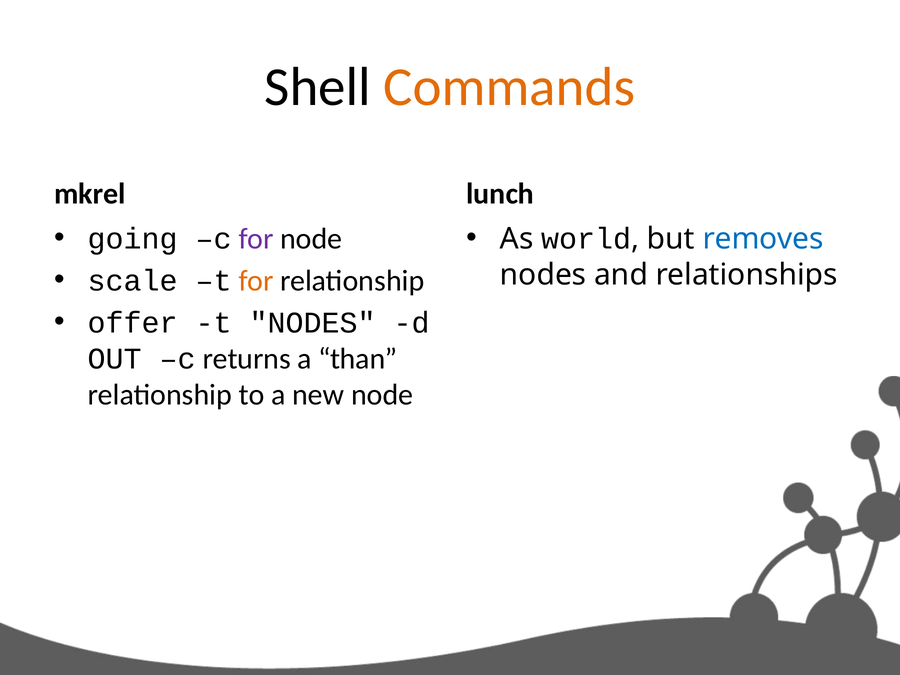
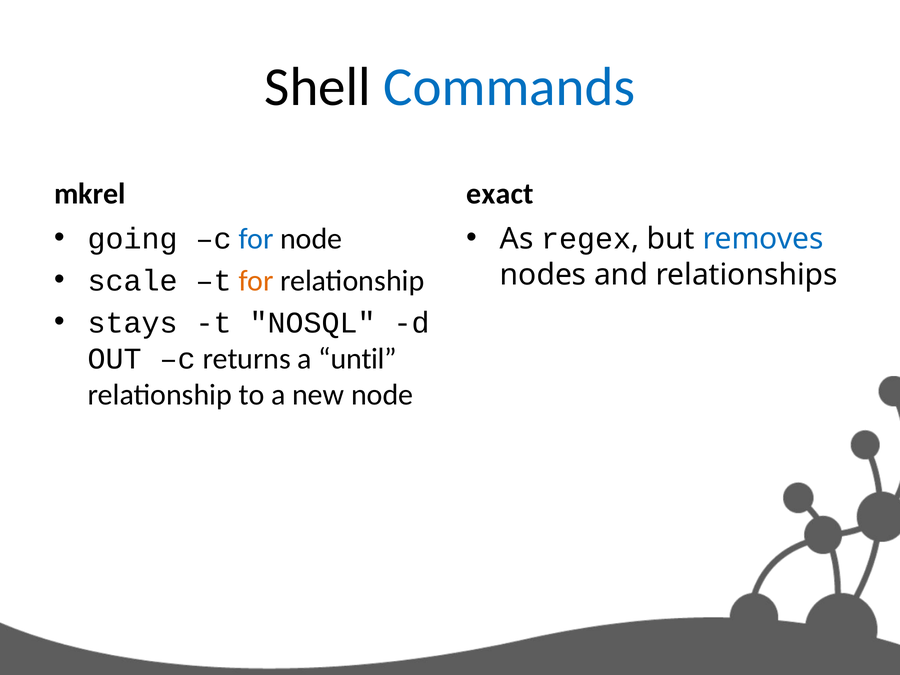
Commands colour: orange -> blue
lunch: lunch -> exact
for at (256, 239) colour: purple -> blue
world: world -> regex
offer: offer -> stays
t NODES: NODES -> NOSQL
than: than -> until
